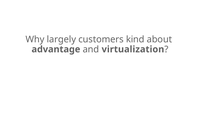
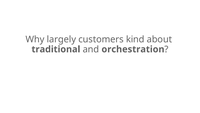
advantage: advantage -> traditional
virtualization: virtualization -> orchestration
